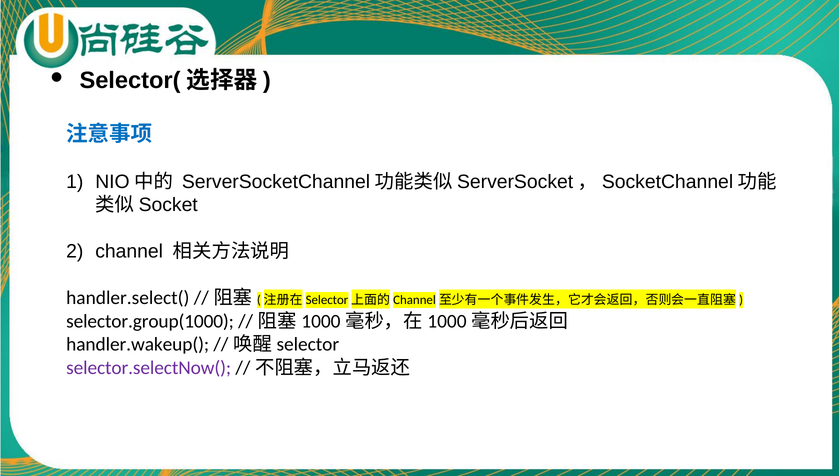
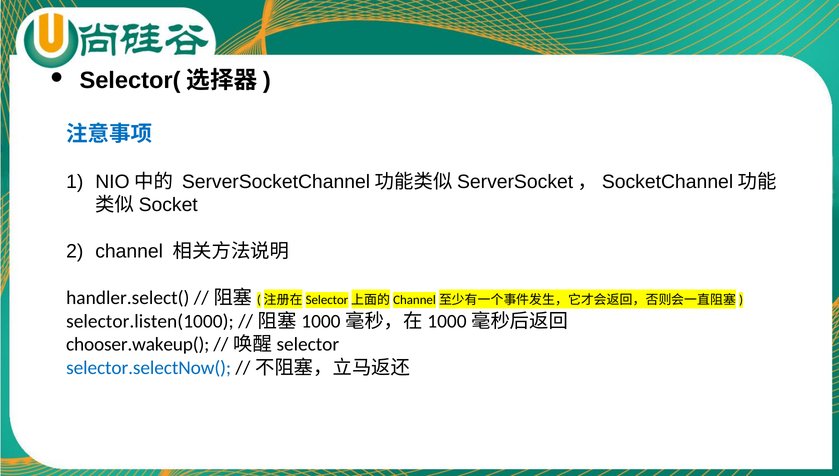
selector.group(1000: selector.group(1000 -> selector.listen(1000
handler.wakeup(: handler.wakeup( -> chooser.wakeup(
selector.selectNow( colour: purple -> blue
